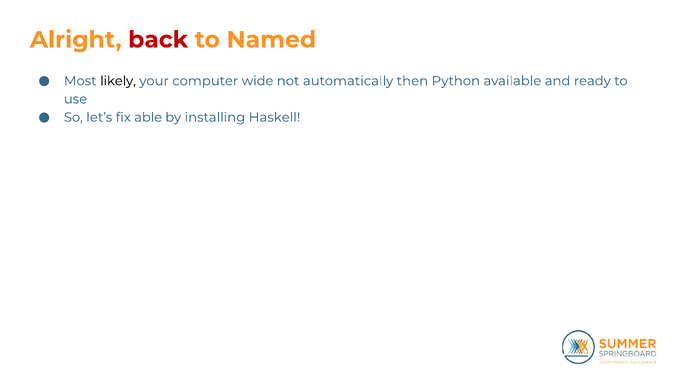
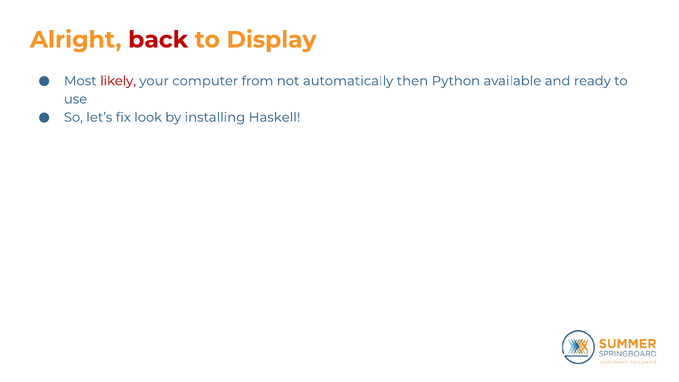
Named: Named -> Display
likely colour: black -> red
wide: wide -> from
able: able -> look
